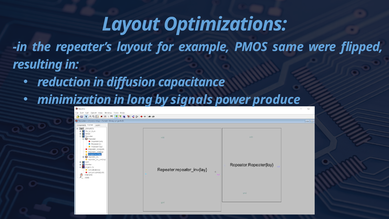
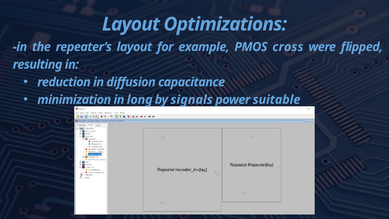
same: same -> cross
produce: produce -> suitable
